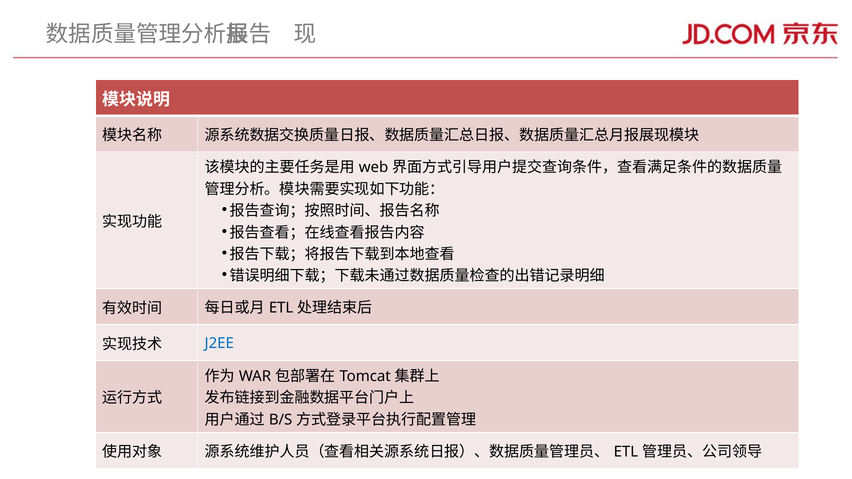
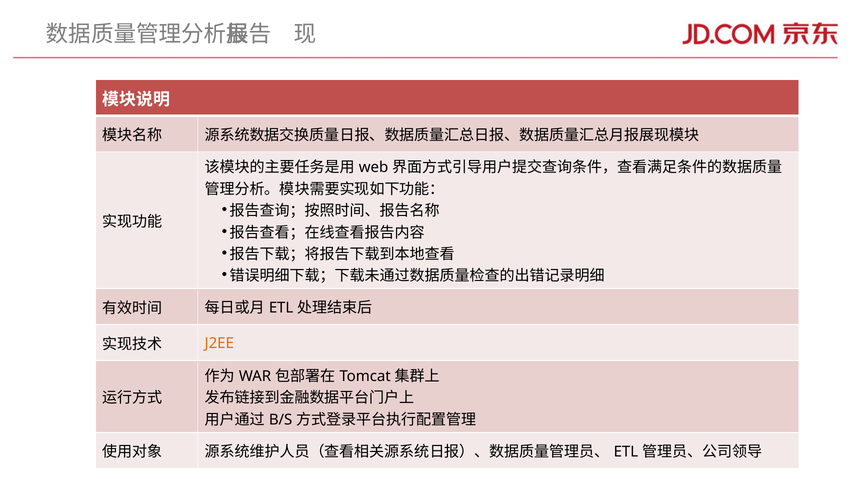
J2EE colour: blue -> orange
